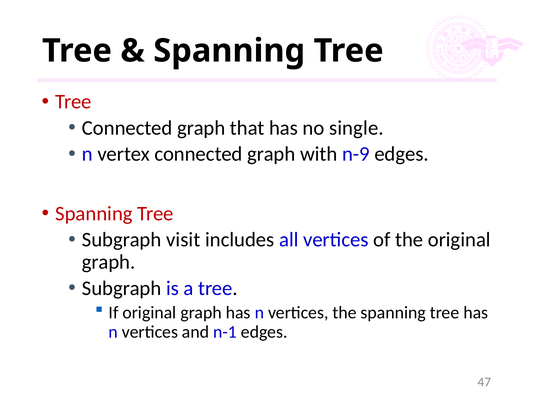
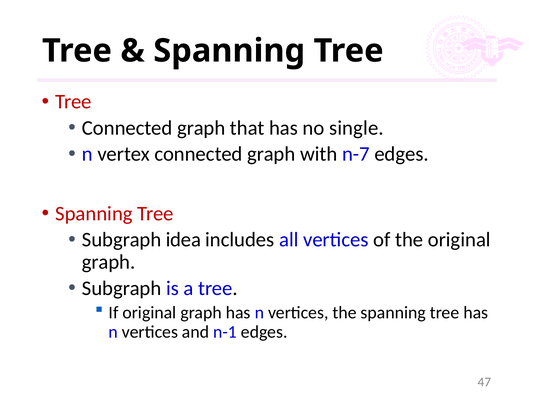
n-9: n-9 -> n-7
visit: visit -> idea
